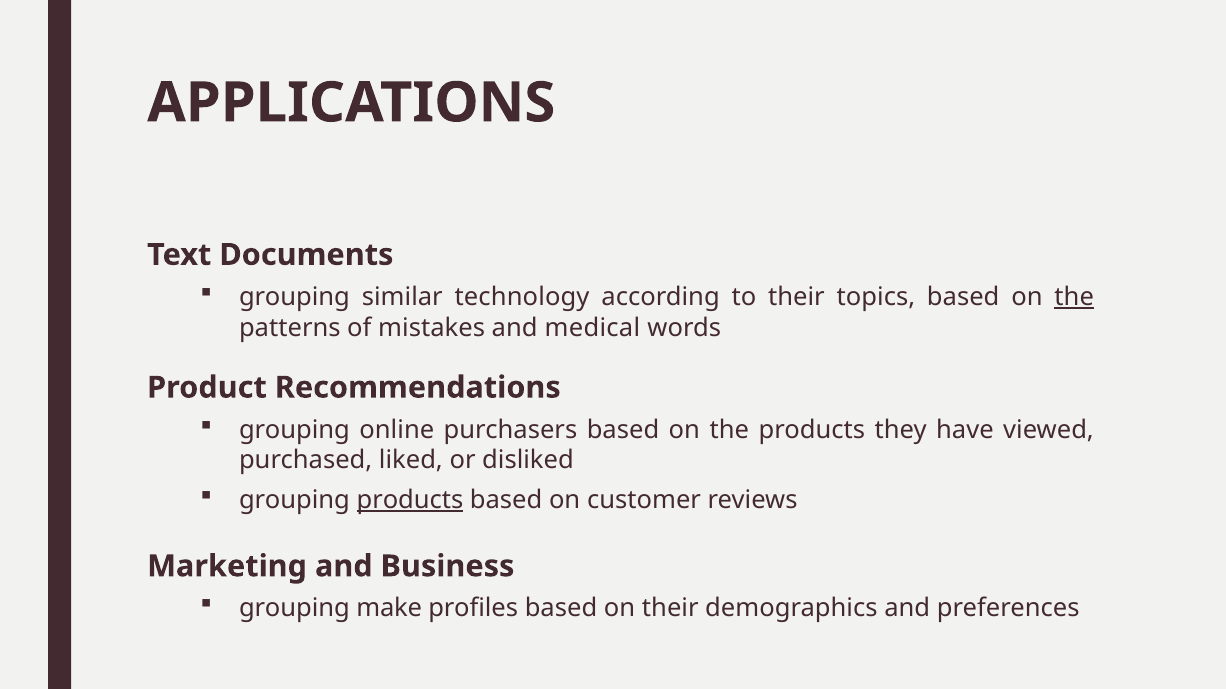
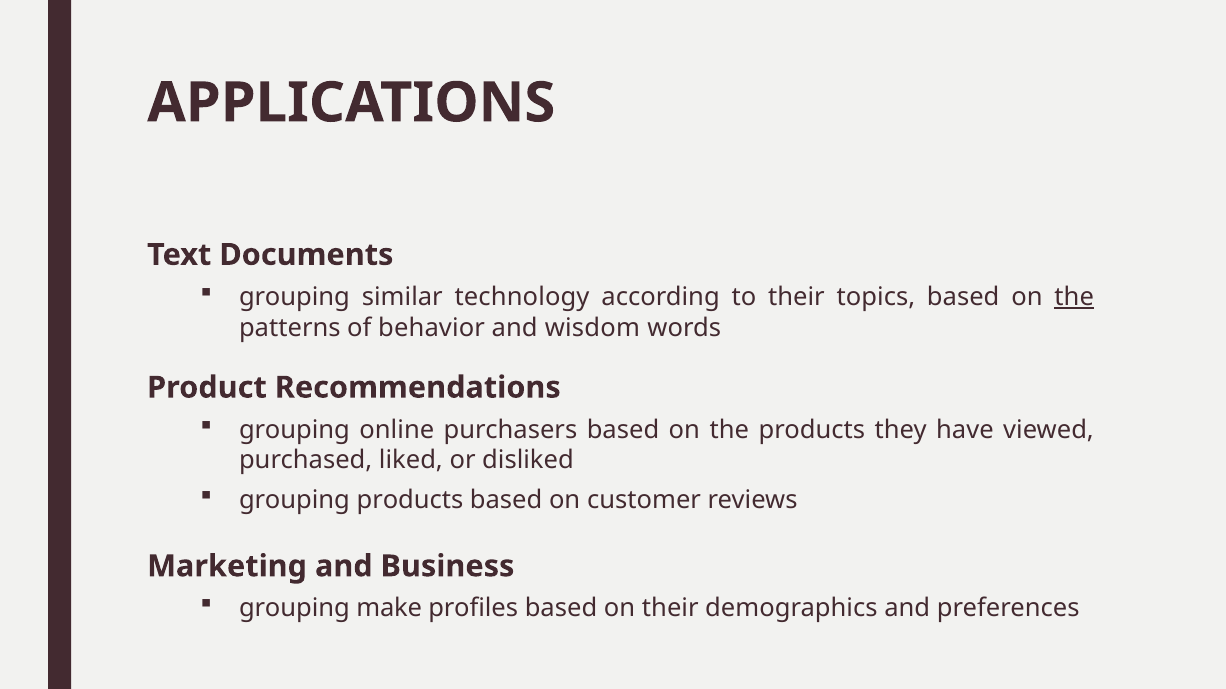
mistakes: mistakes -> behavior
medical: medical -> wisdom
products at (410, 500) underline: present -> none
